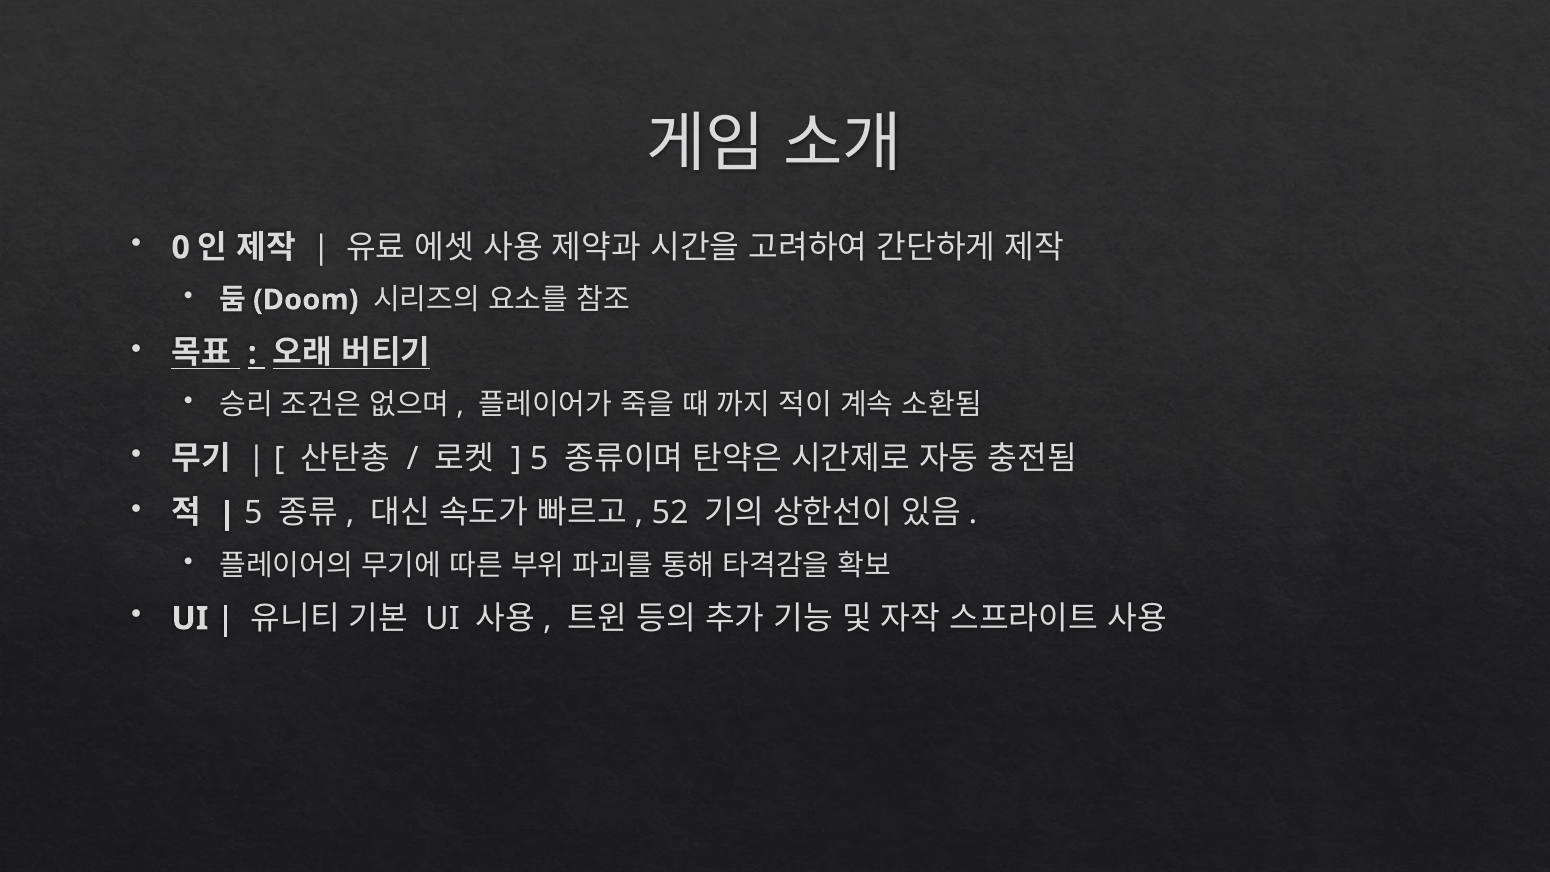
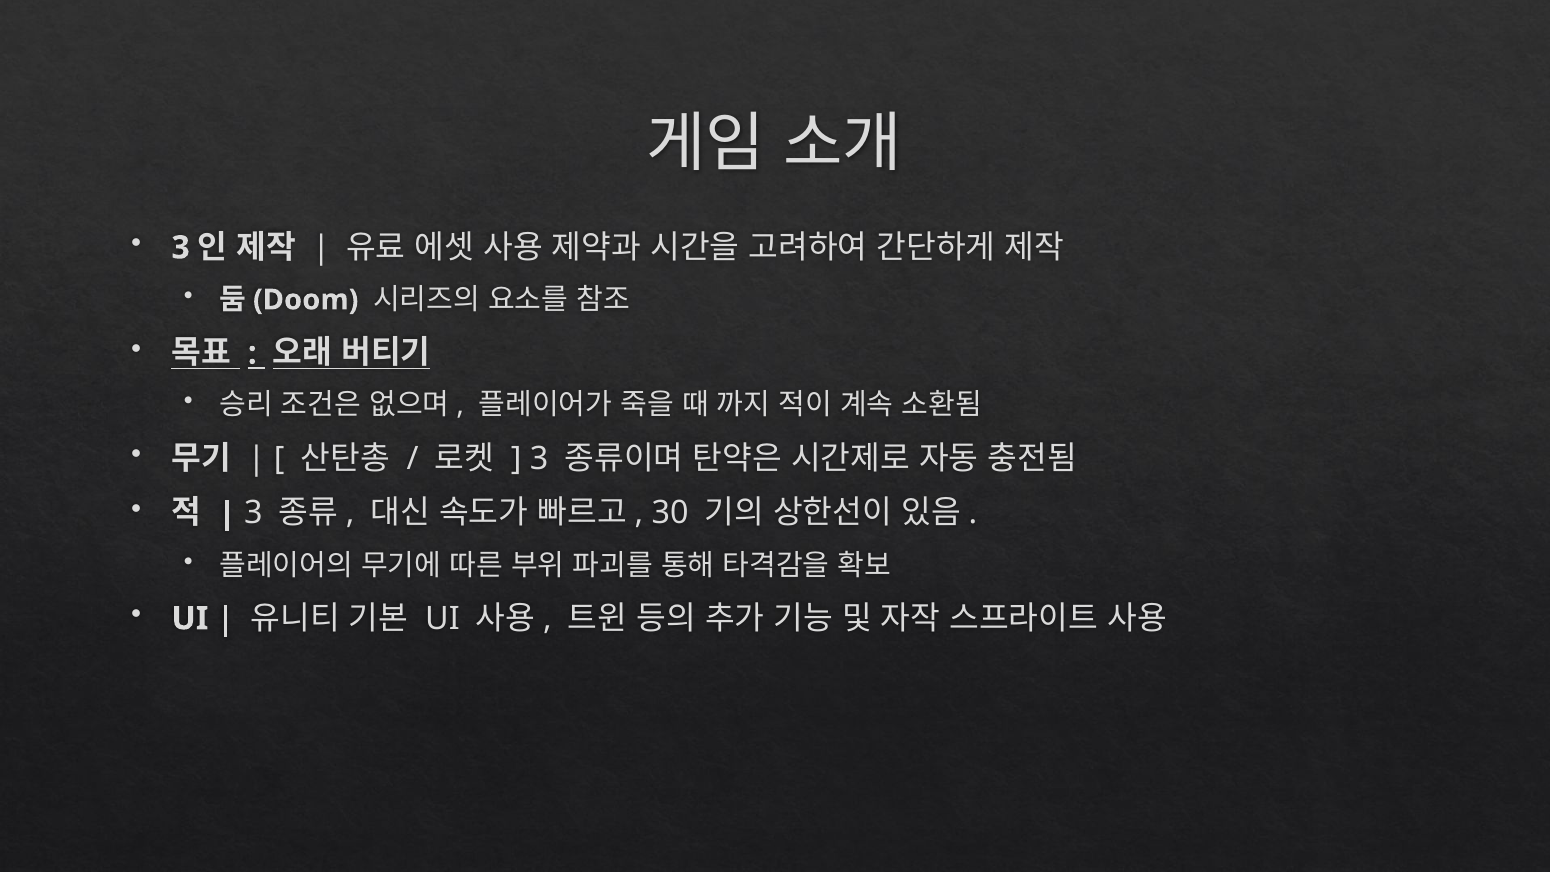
0 at (181, 248): 0 -> 3
5 at (539, 458): 5 -> 3
5 at (253, 513): 5 -> 3
52: 52 -> 30
